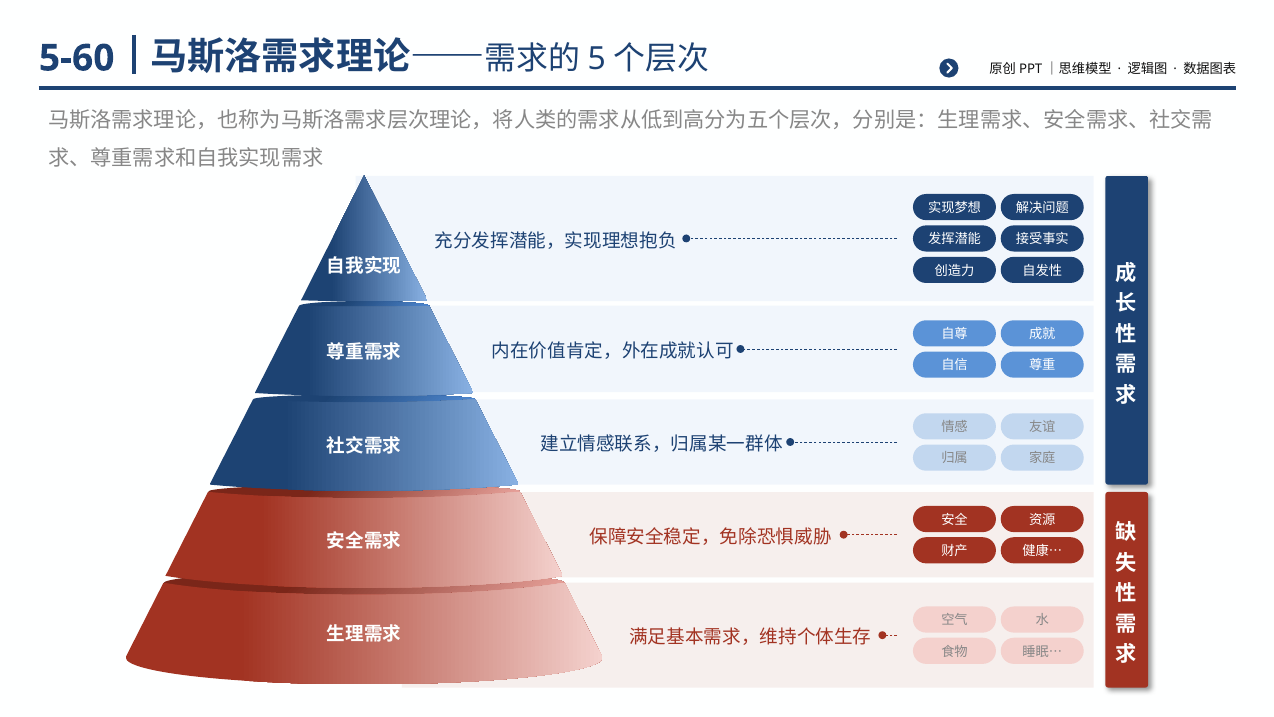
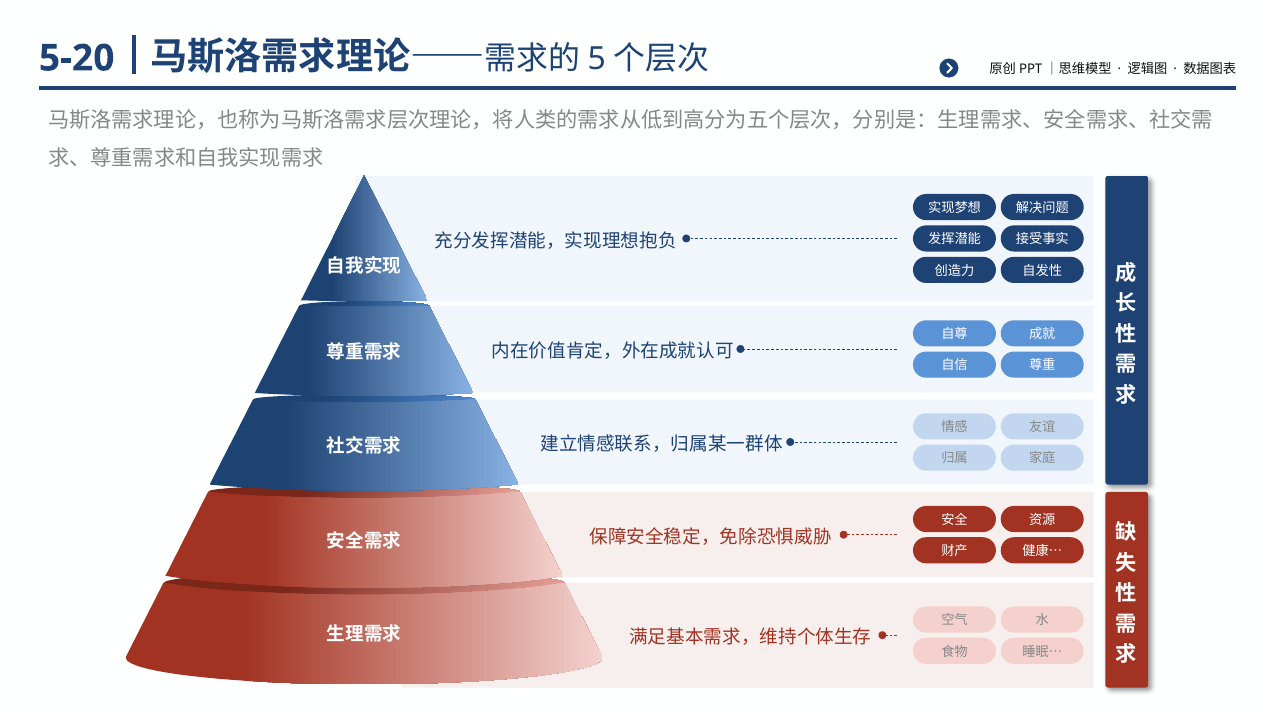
5-60: 5-60 -> 5-20
